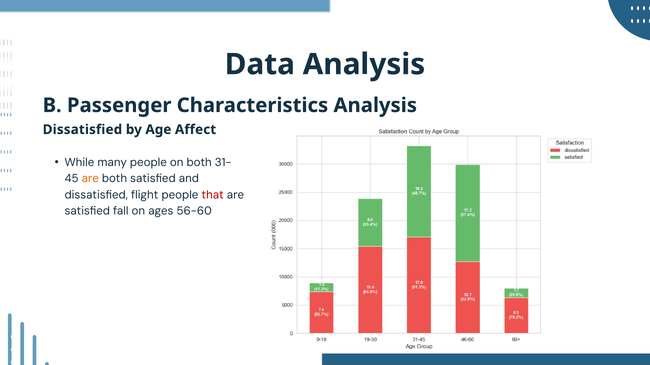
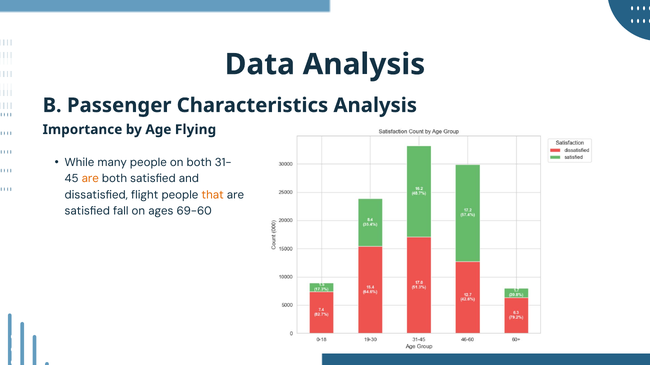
Dissatisfied at (82, 130): Dissatisfied -> Importance
Affect: Affect -> Flying
that colour: red -> orange
56-60: 56-60 -> 69-60
